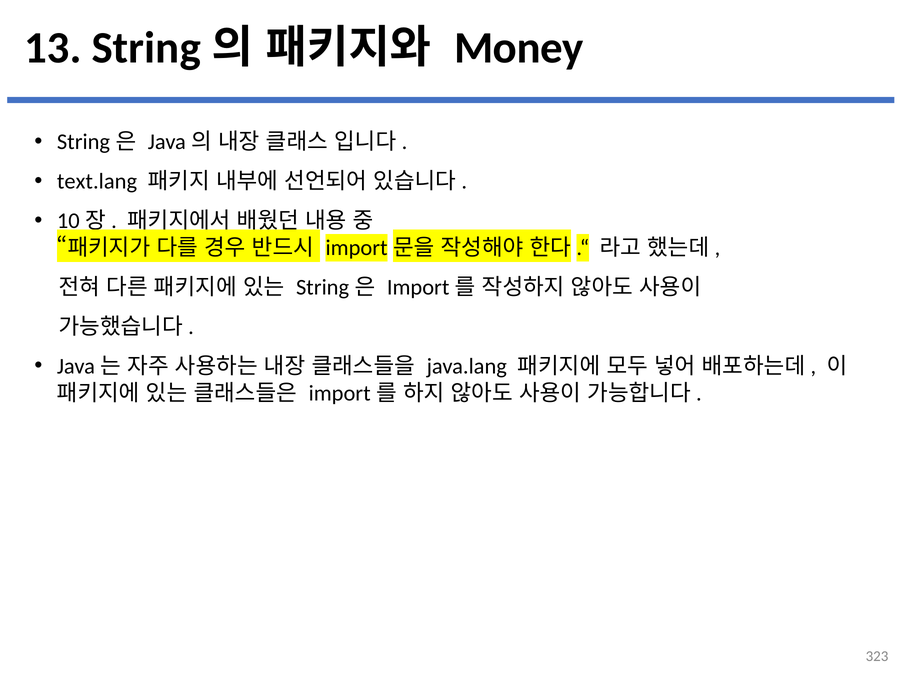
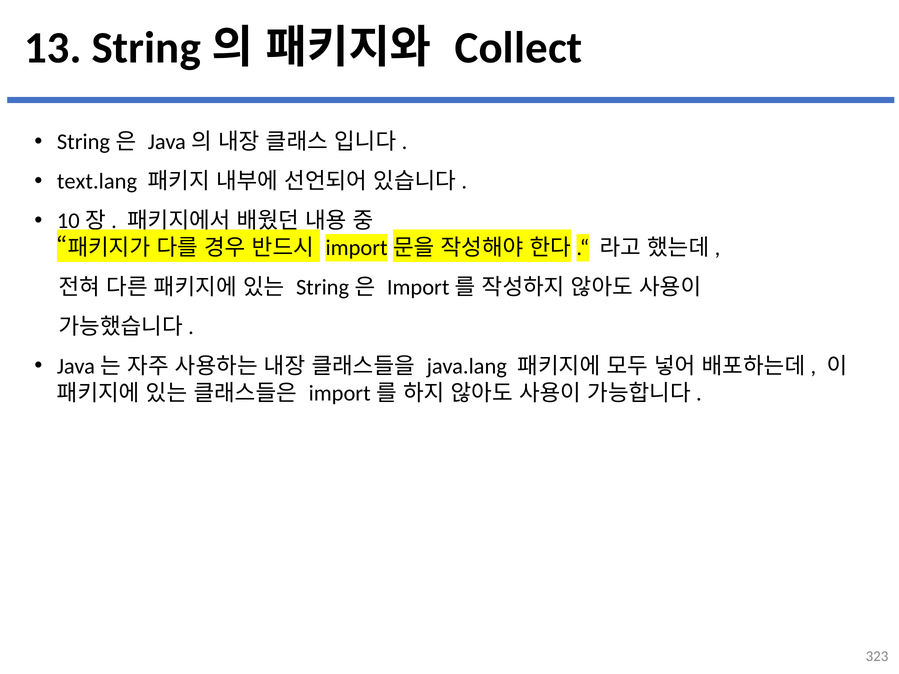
Money: Money -> Collect
